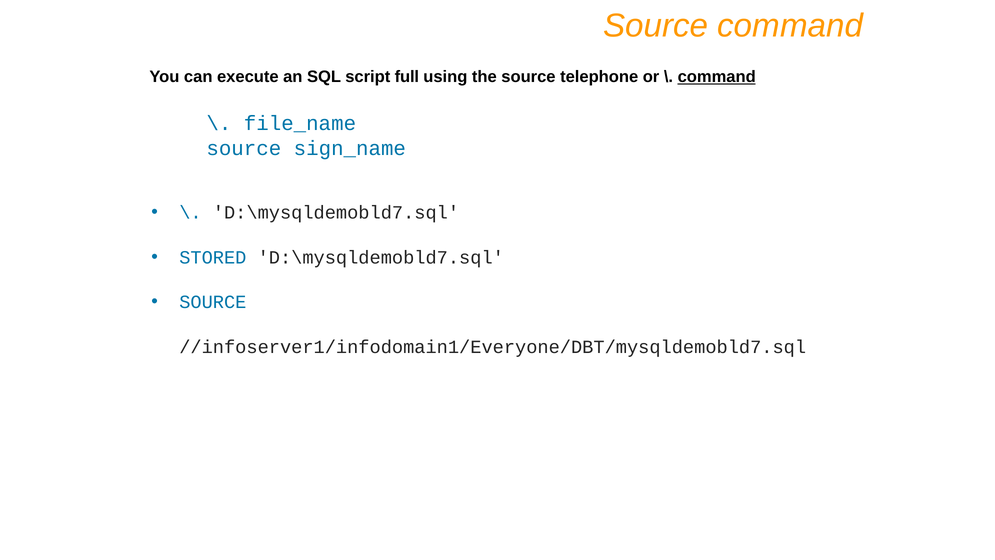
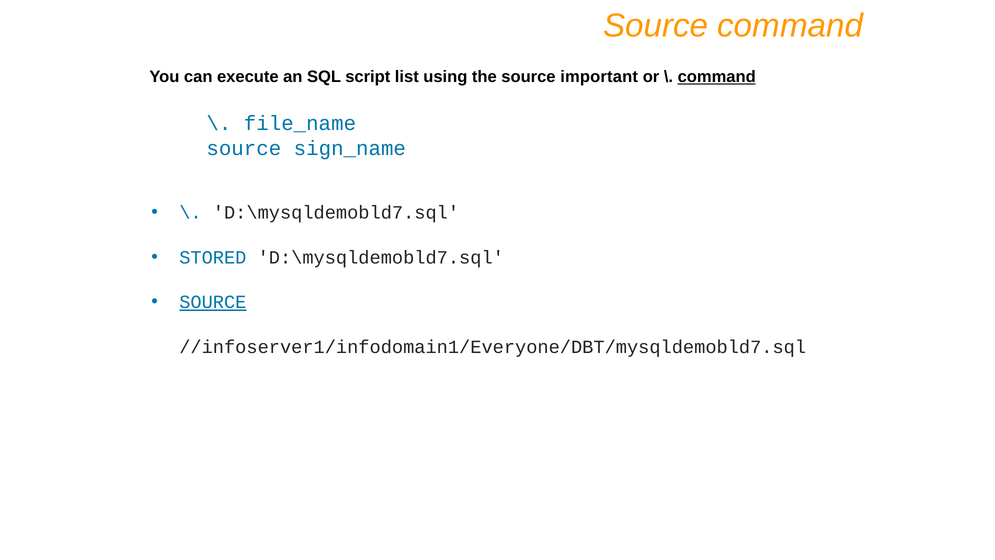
full: full -> list
telephone: telephone -> important
SOURCE at (213, 302) underline: none -> present
